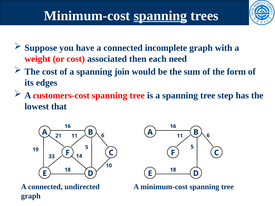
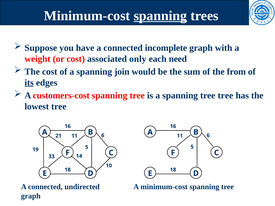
then: then -> only
form: form -> from
its underline: none -> present
tree step: step -> tree
lowest that: that -> tree
